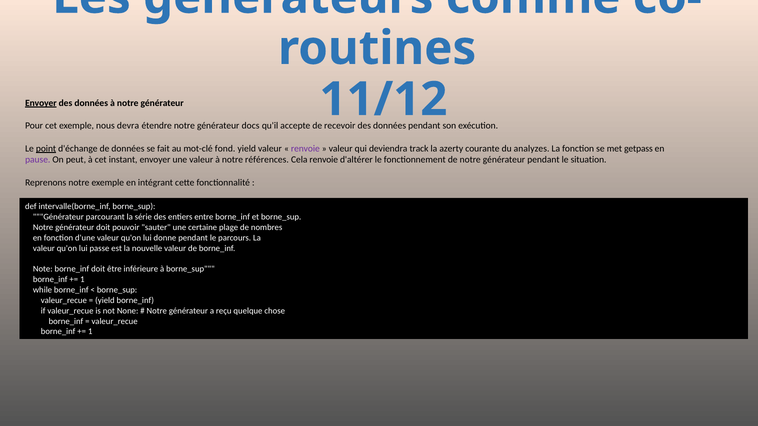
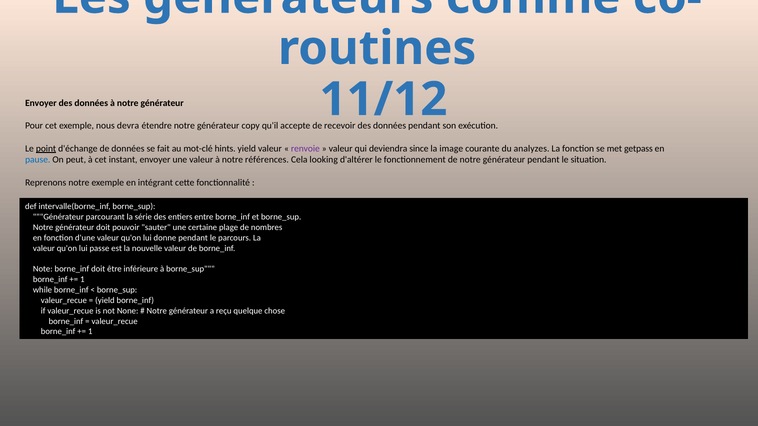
Envoyer at (41, 103) underline: present -> none
docs: docs -> copy
fond: fond -> hints
track: track -> since
azerty: azerty -> image
pause colour: purple -> blue
Cela renvoie: renvoie -> looking
